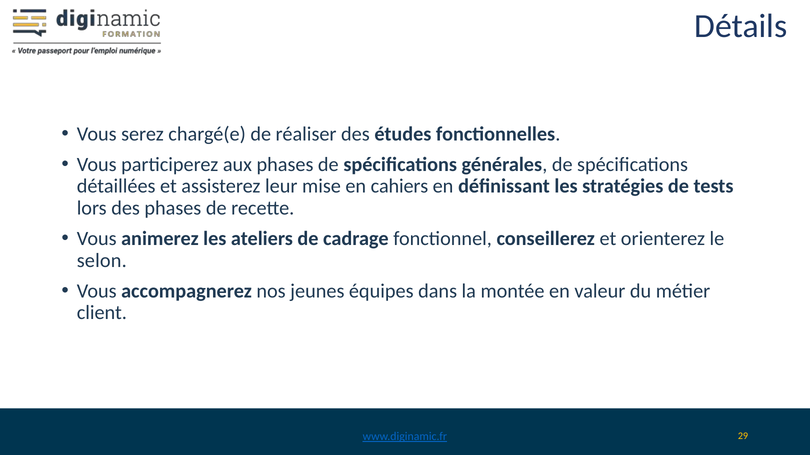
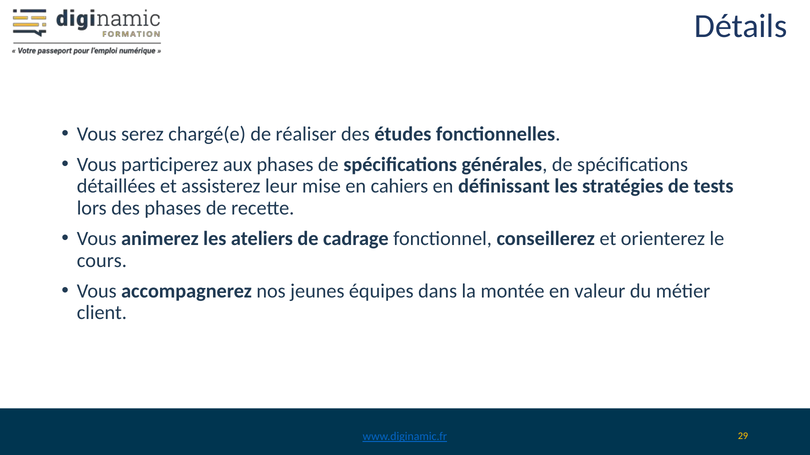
selon: selon -> cours
